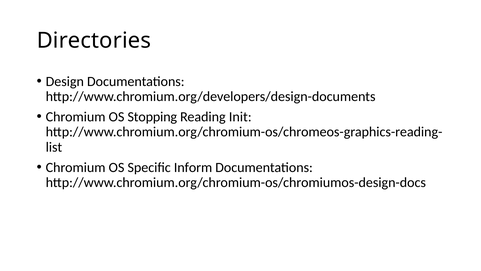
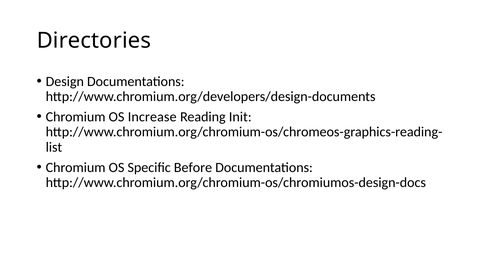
Stopping: Stopping -> Increase
Inform: Inform -> Before
